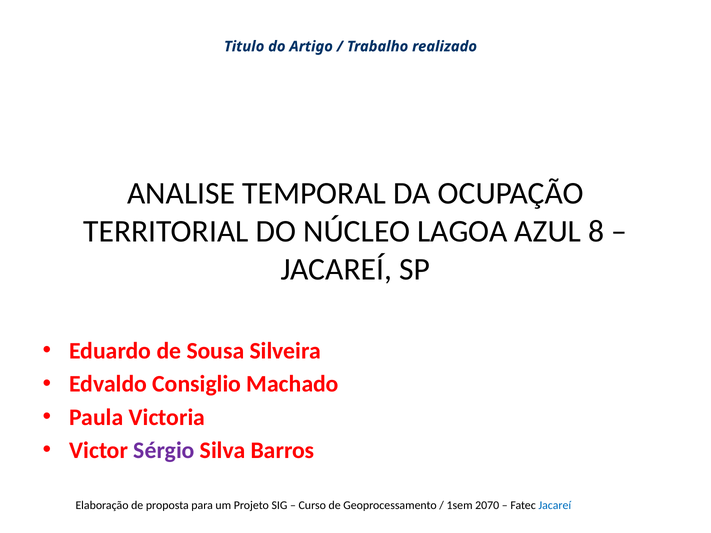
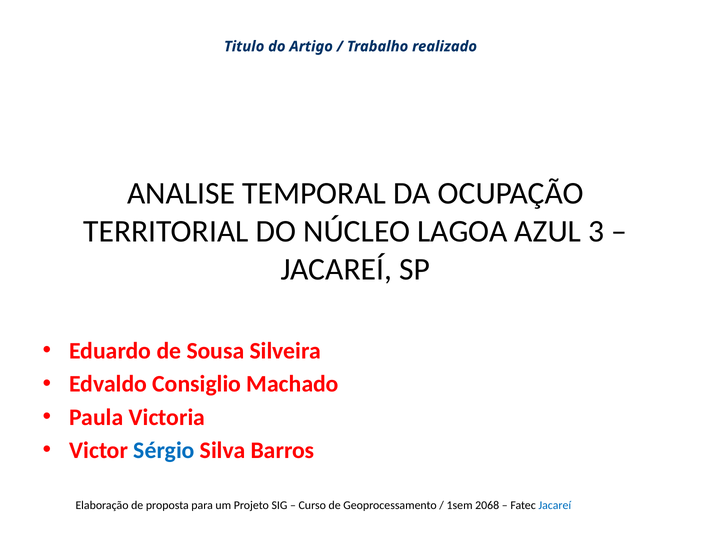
8: 8 -> 3
Sérgio colour: purple -> blue
2070: 2070 -> 2068
